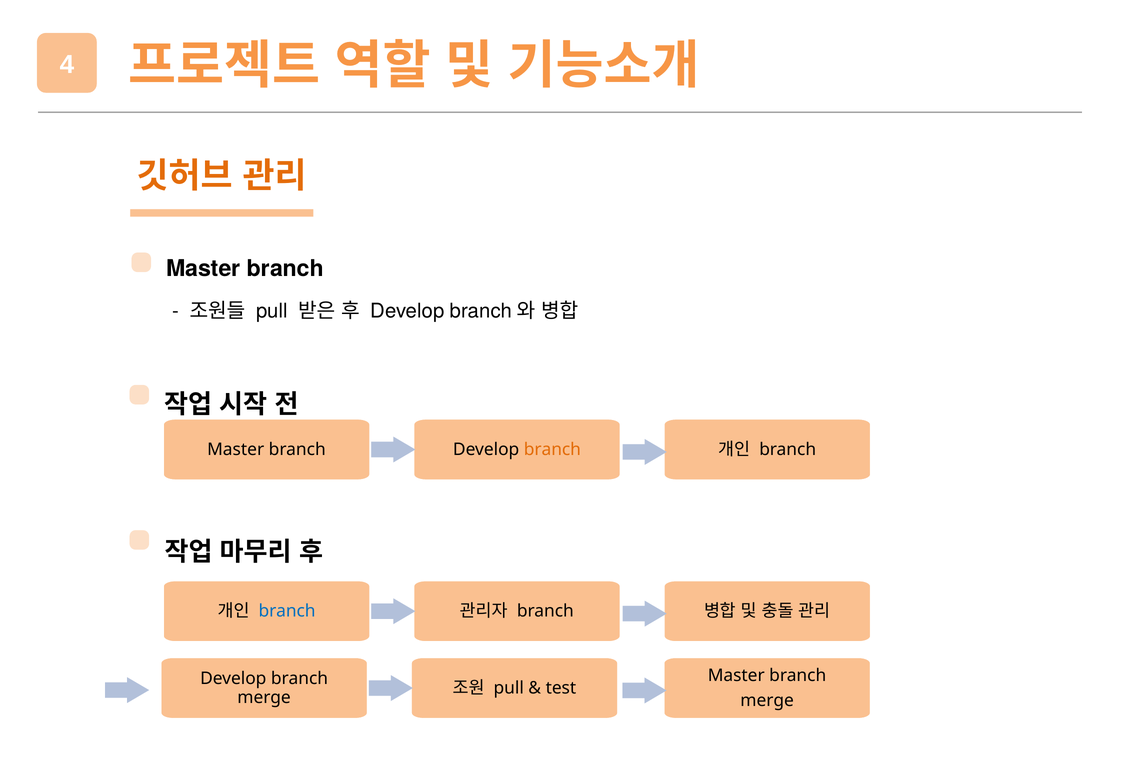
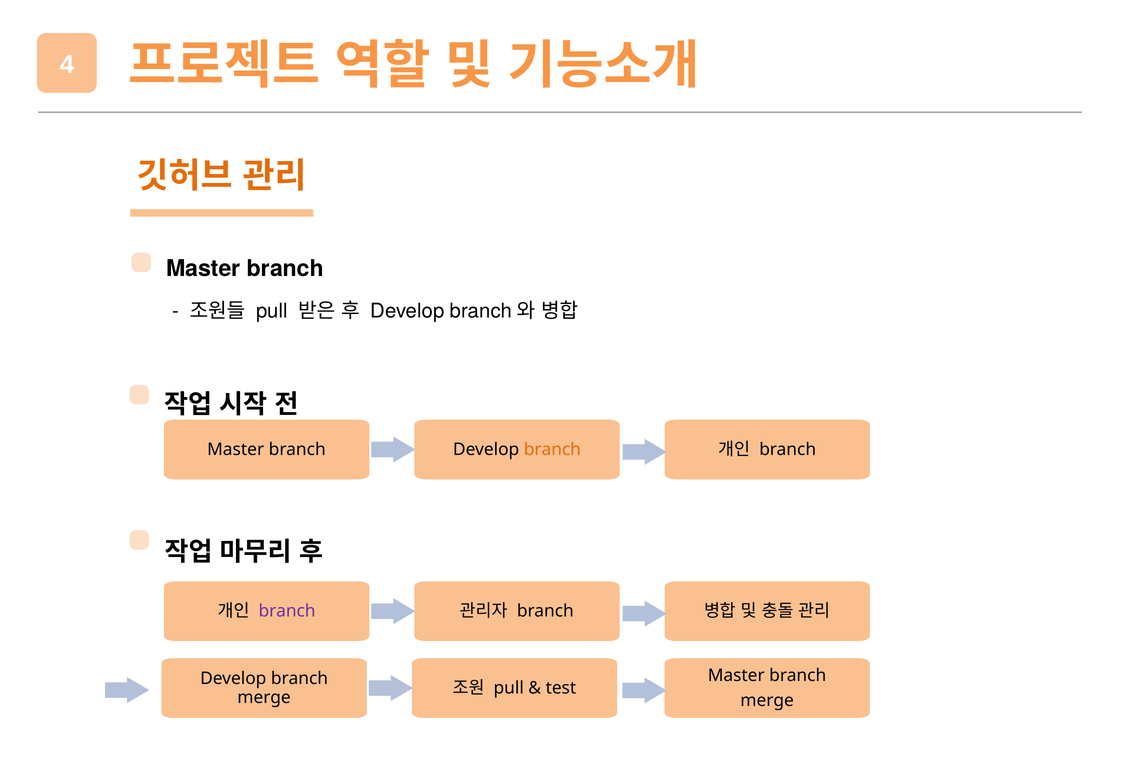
branch at (287, 611) colour: blue -> purple
